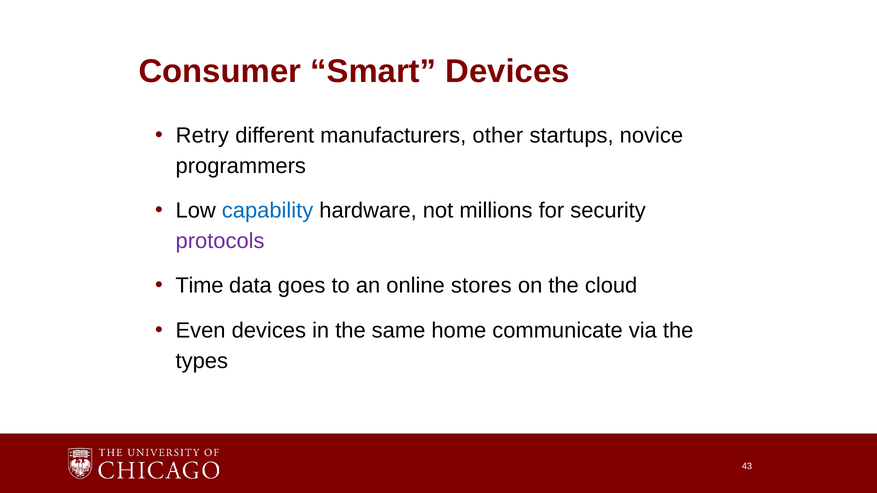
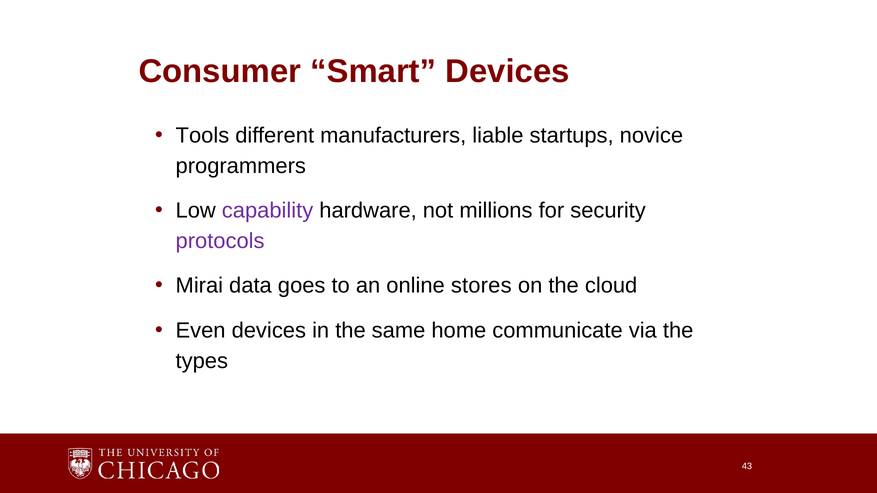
Retry: Retry -> Tools
other: other -> liable
capability colour: blue -> purple
Time: Time -> Mirai
